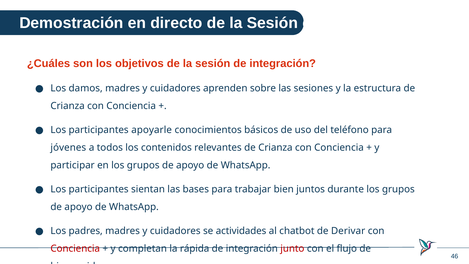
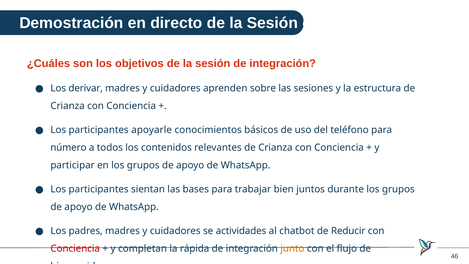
damos: damos -> derivar
jóvenes: jóvenes -> número
Derivar: Derivar -> Reducir
junto colour: red -> orange
